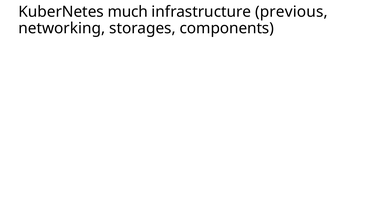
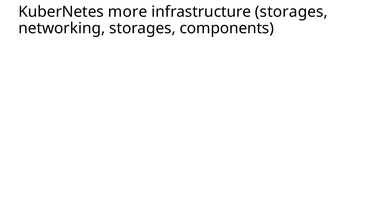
much: much -> more
infrastructure previous: previous -> storages
